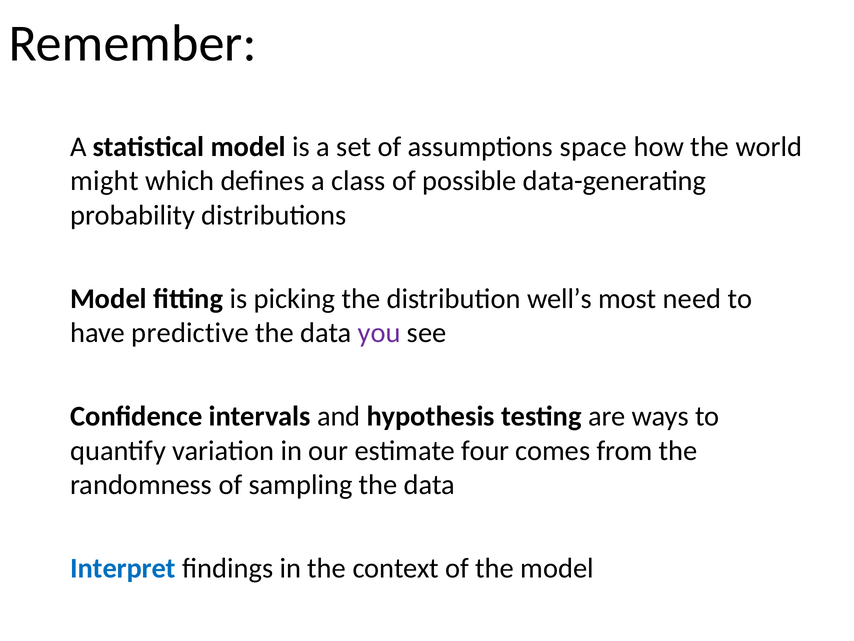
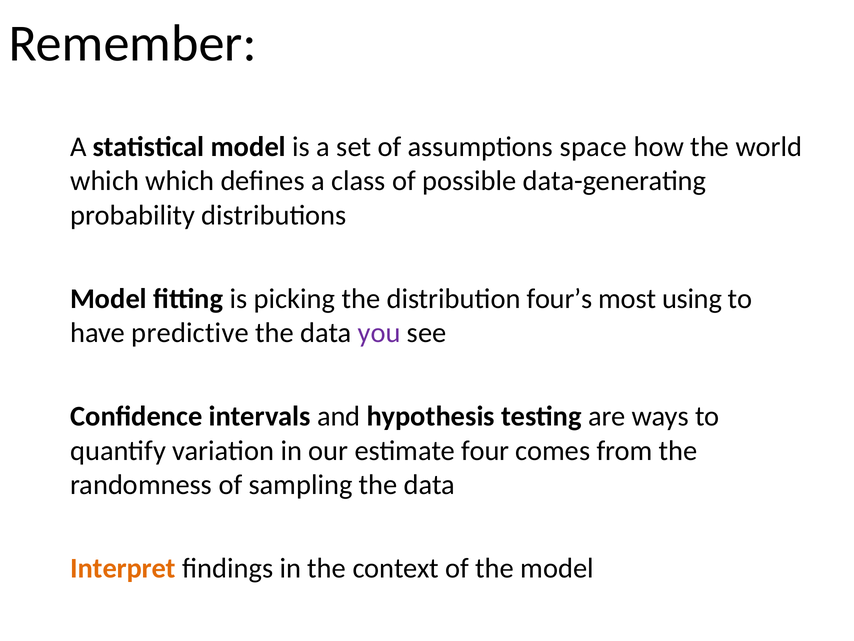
might at (104, 181): might -> which
well’s: well’s -> four’s
need: need -> using
Interpret colour: blue -> orange
